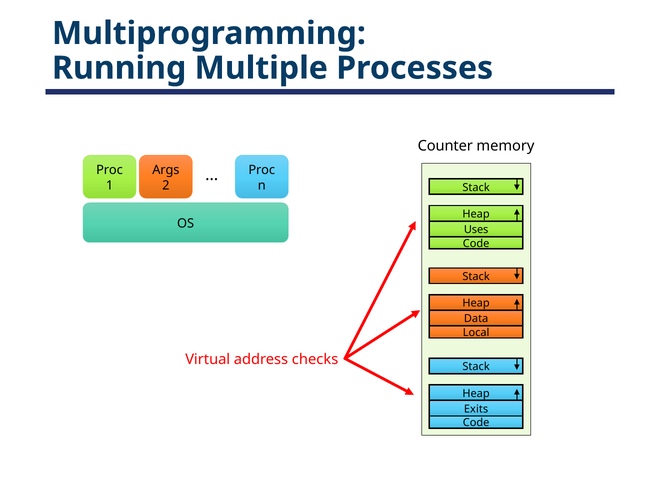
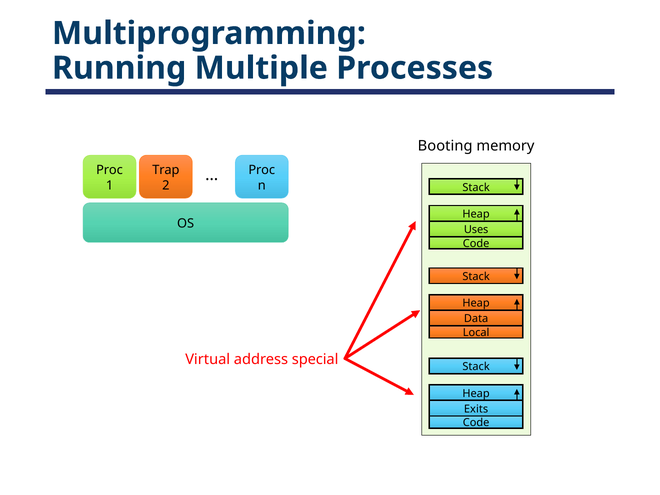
Counter: Counter -> Booting
Args: Args -> Trap
checks: checks -> special
